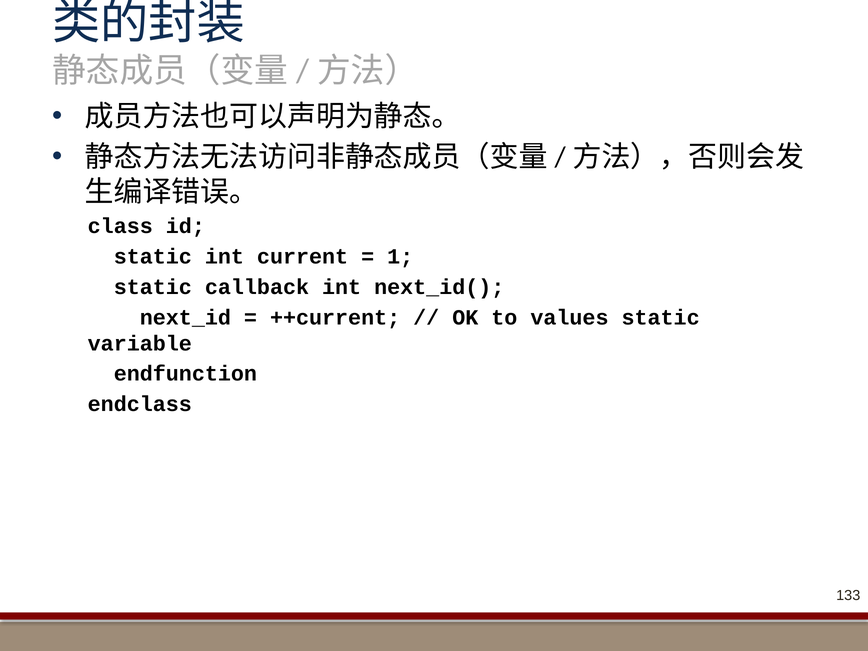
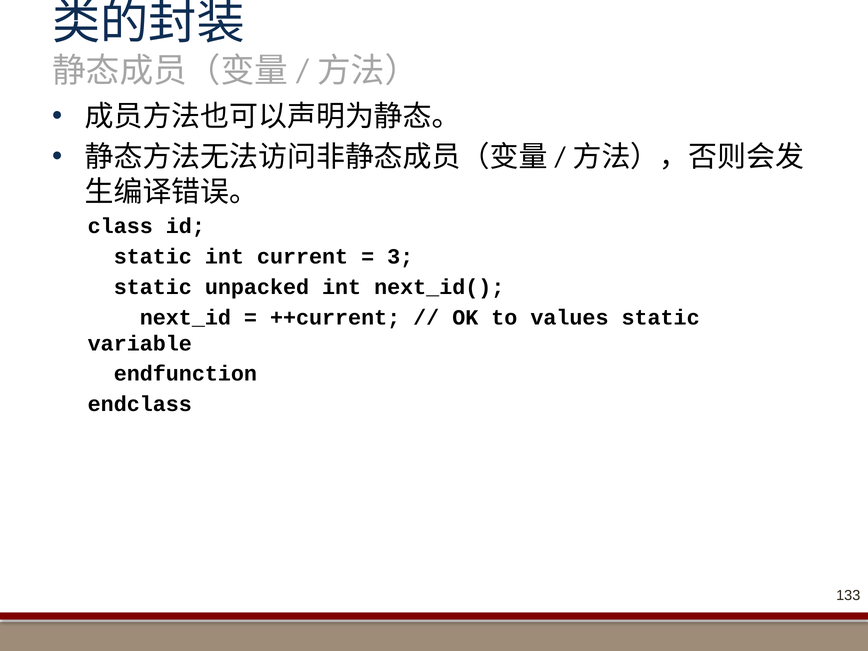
1: 1 -> 3
callback: callback -> unpacked
